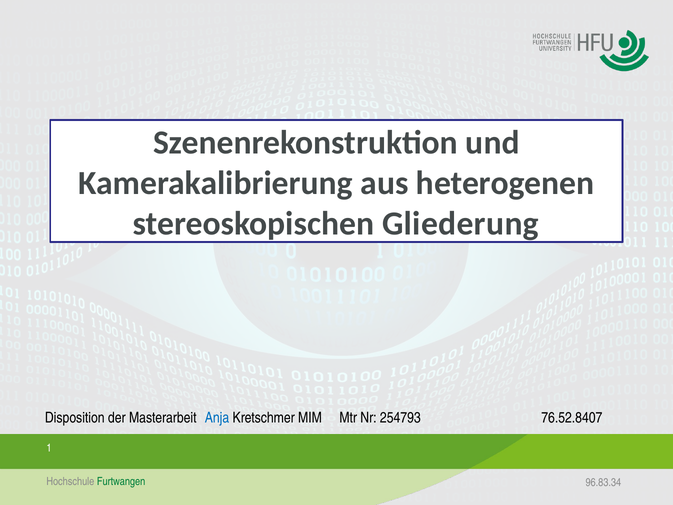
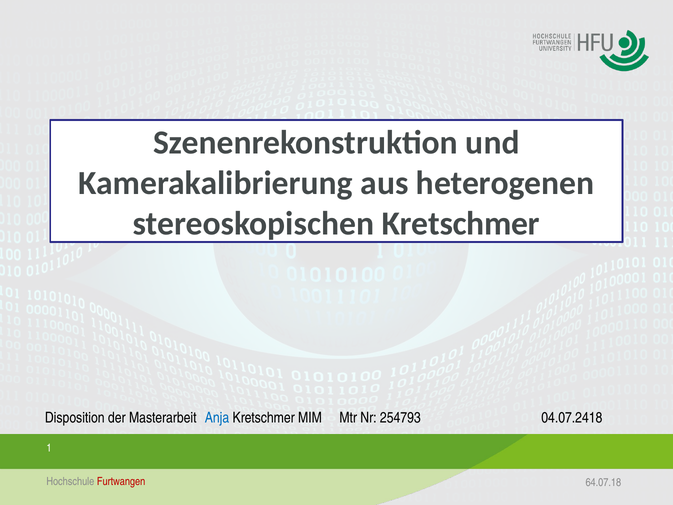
stereoskopischen Gliederung: Gliederung -> Kretschmer
76.52.8407: 76.52.8407 -> 04.07.2418
Furtwangen colour: green -> red
96.83.34: 96.83.34 -> 64.07.18
